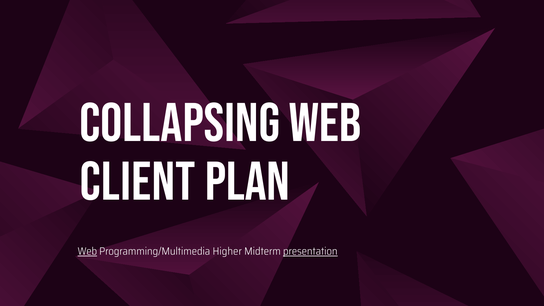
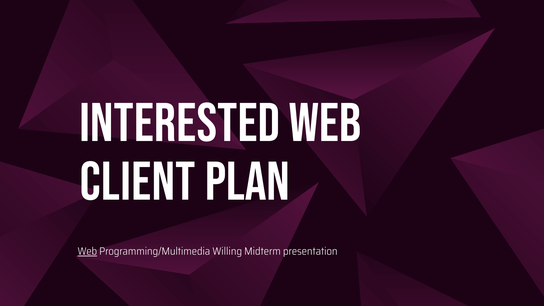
COLLAPSING: COLLAPSING -> INTERESTED
Higher: Higher -> Willing
presentation underline: present -> none
